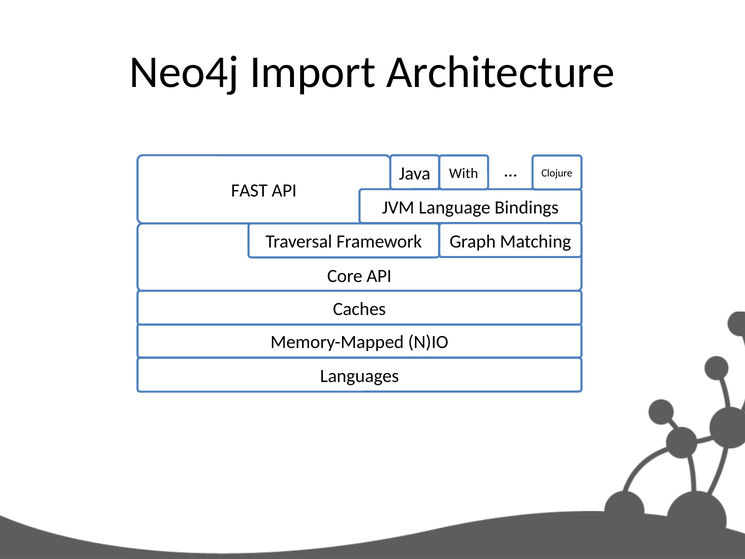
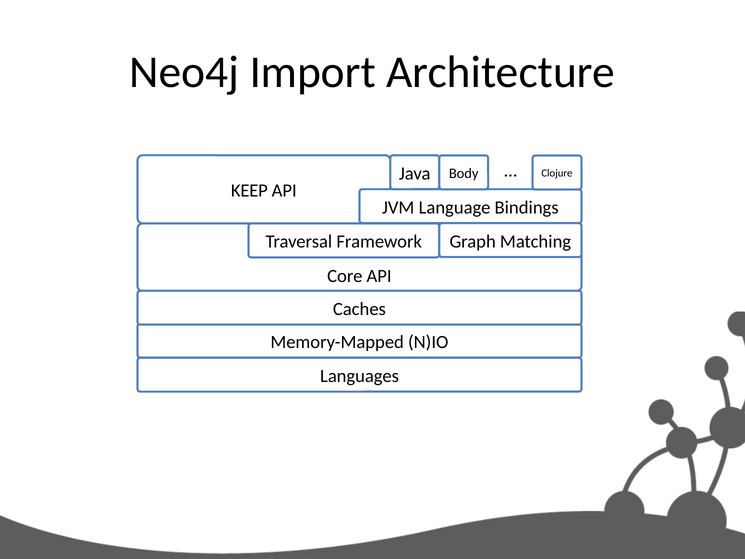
With: With -> Body
FAST: FAST -> KEEP
